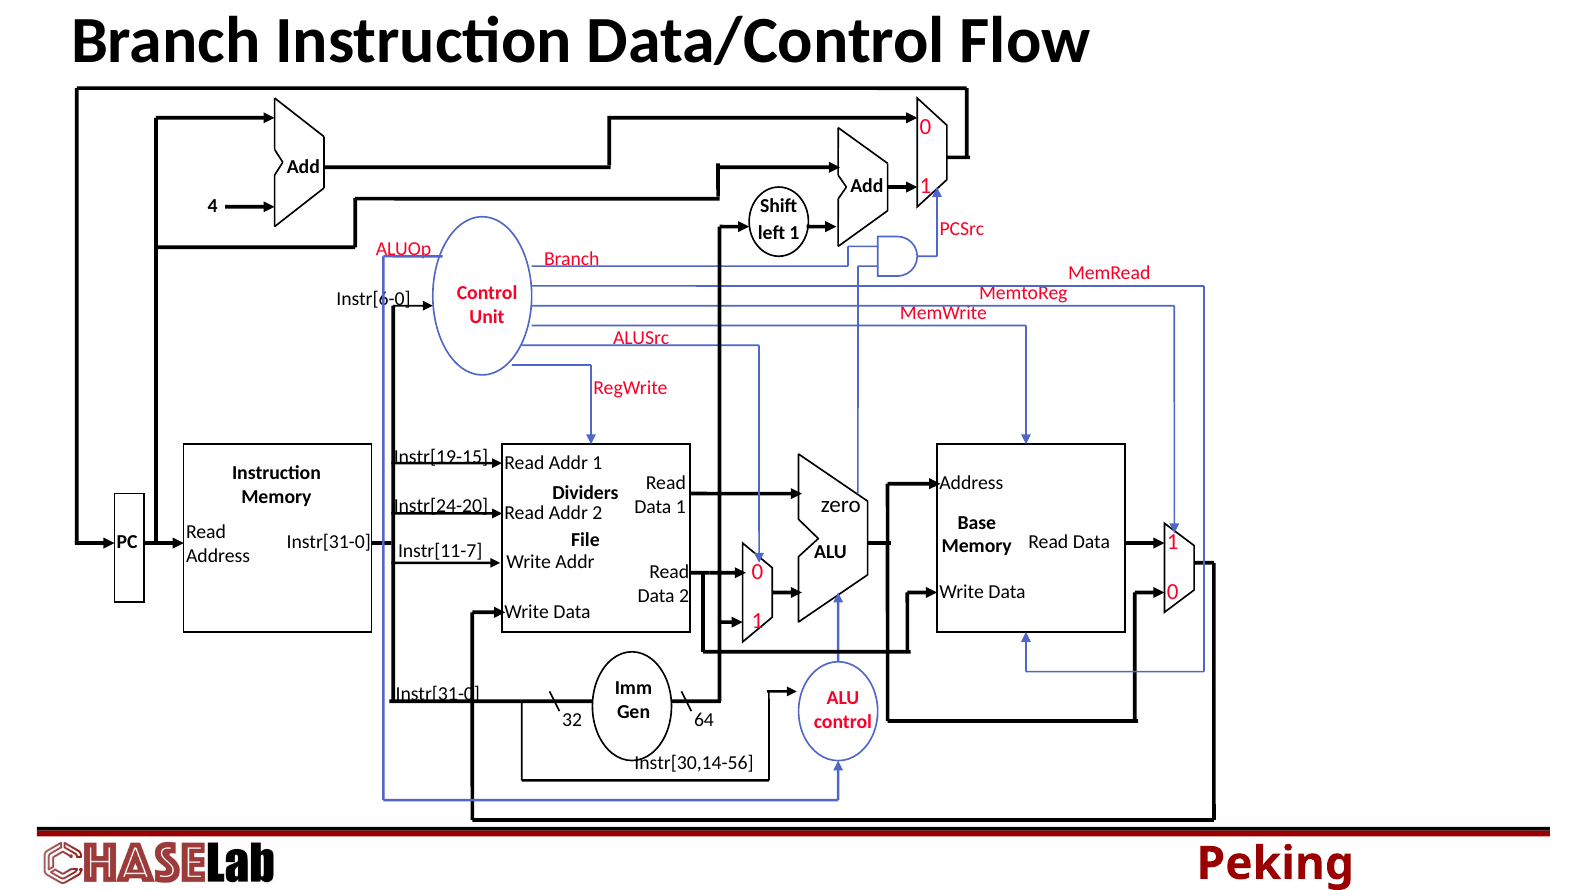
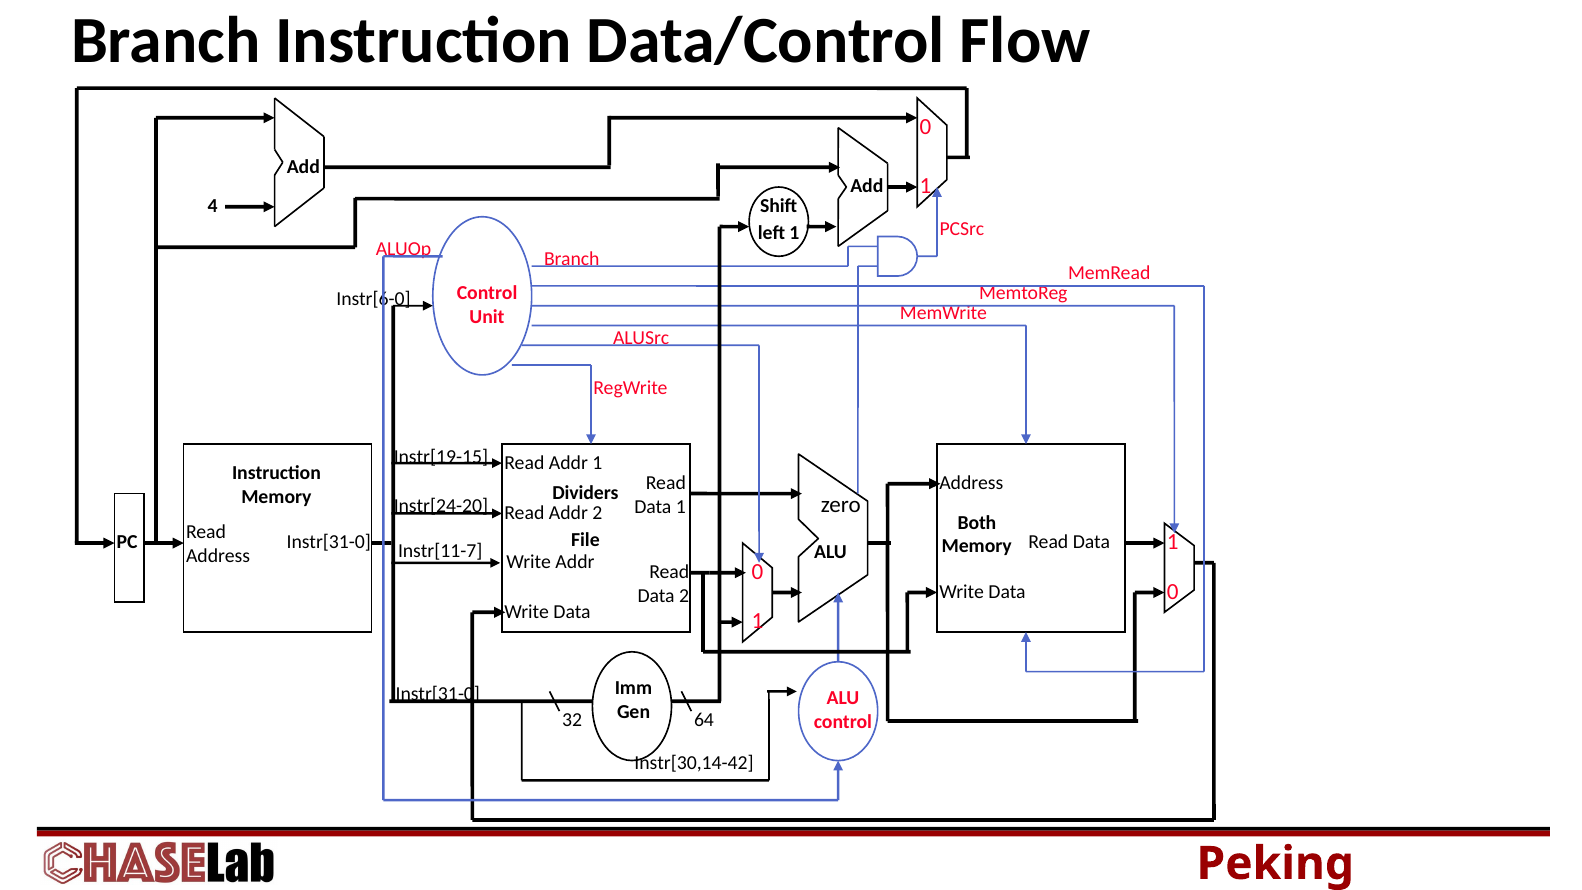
Base: Base -> Both
Instr[30,14-56: Instr[30,14-56 -> Instr[30,14-42
